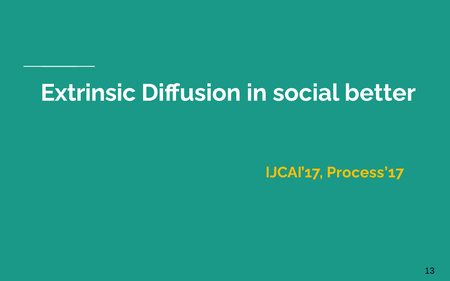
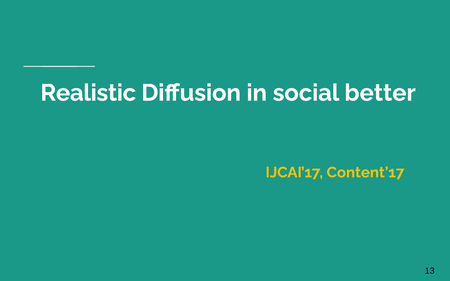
Extrinsic: Extrinsic -> Realistic
Process’17: Process’17 -> Content’17
